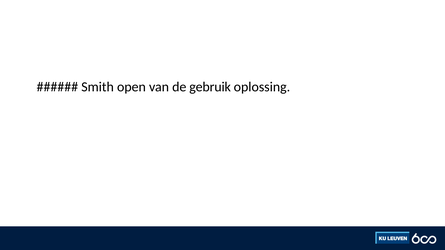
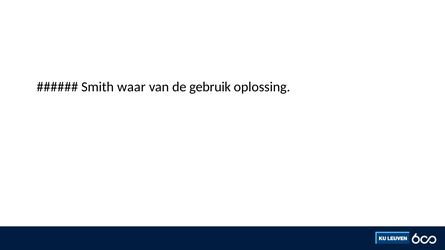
open: open -> waar
